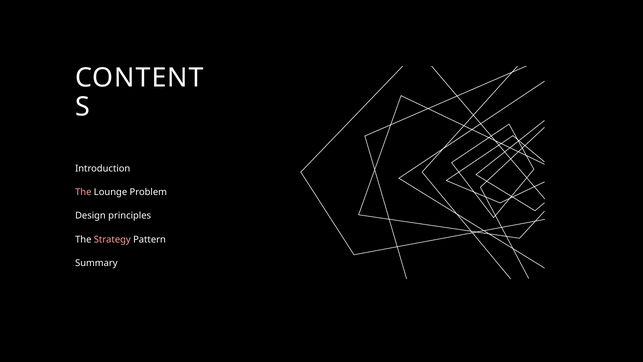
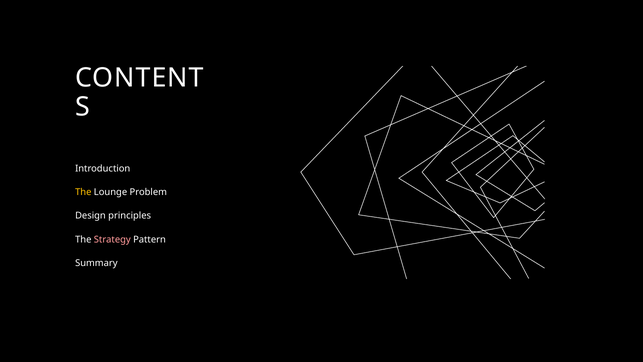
The at (83, 192) colour: pink -> yellow
